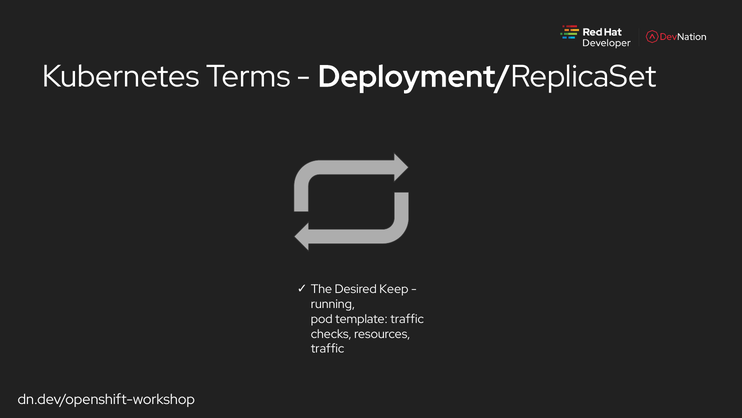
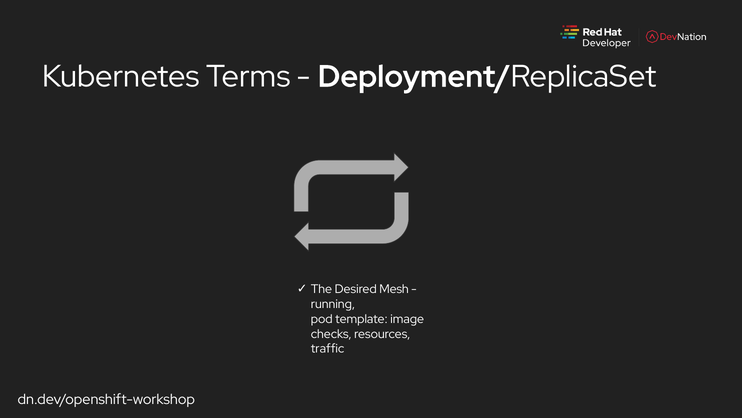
Keep: Keep -> Mesh
template traffic: traffic -> image
